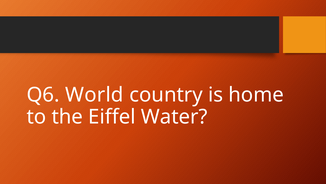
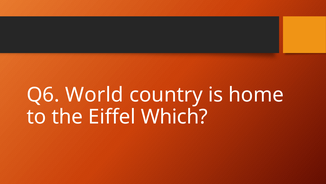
Water: Water -> Which
